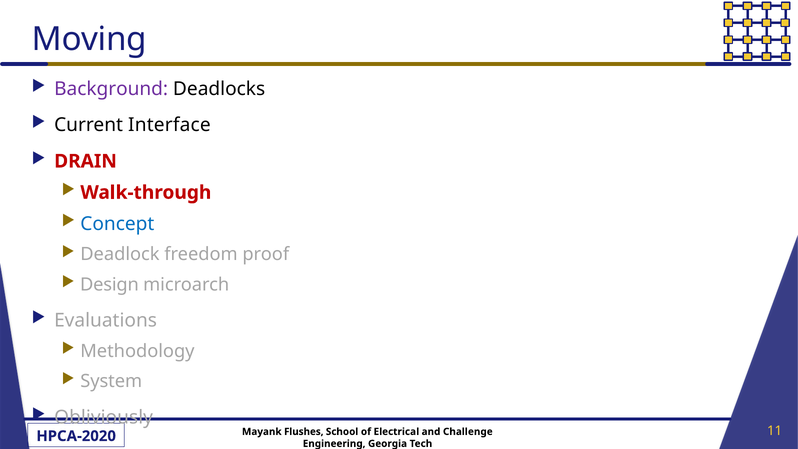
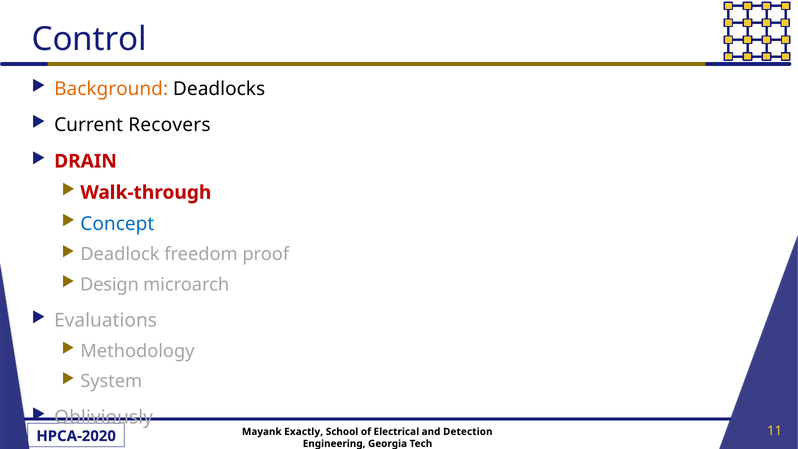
Moving: Moving -> Control
Background colour: purple -> orange
Interface: Interface -> Recovers
Flushes: Flushes -> Exactly
Challenge: Challenge -> Detection
